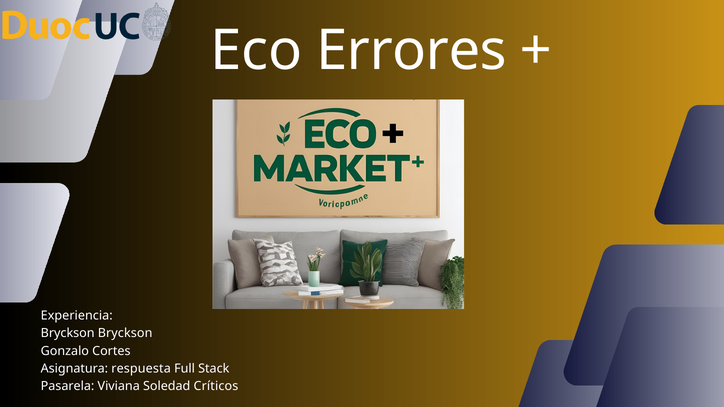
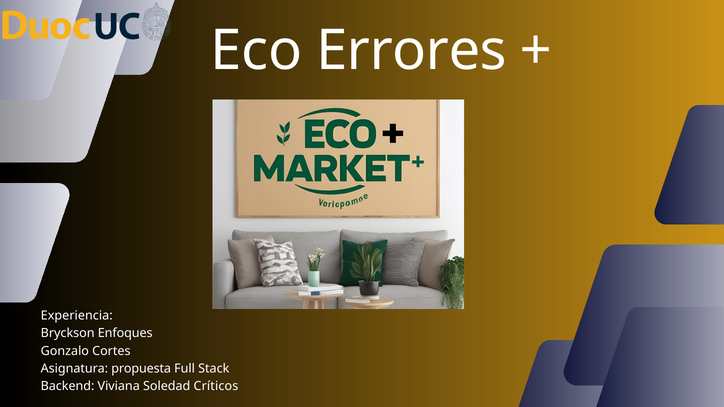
Bryckson Bryckson: Bryckson -> Enfoques
respuesta: respuesta -> propuesta
Pasarela: Pasarela -> Backend
